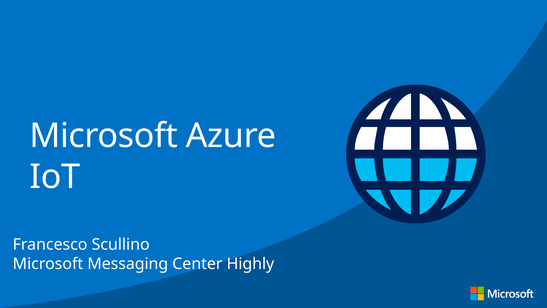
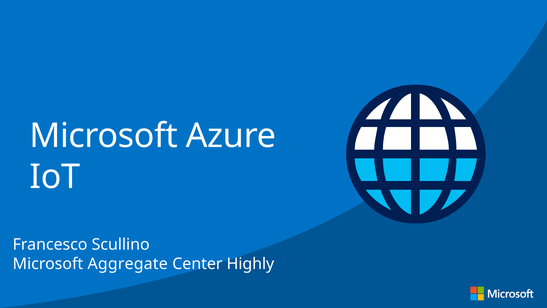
Messaging: Messaging -> Aggregate
